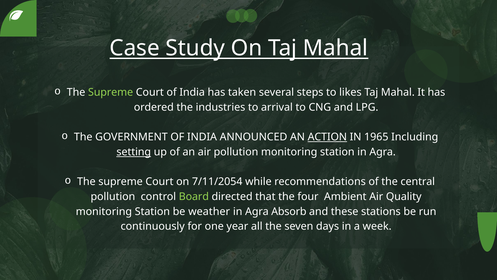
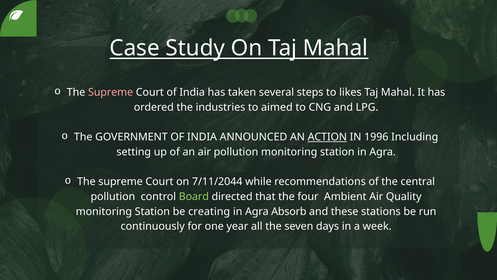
Supreme at (111, 92) colour: light green -> pink
arrival: arrival -> aimed
1965: 1965 -> 1996
setting underline: present -> none
7/11/2054: 7/11/2054 -> 7/11/2044
weather: weather -> creating
